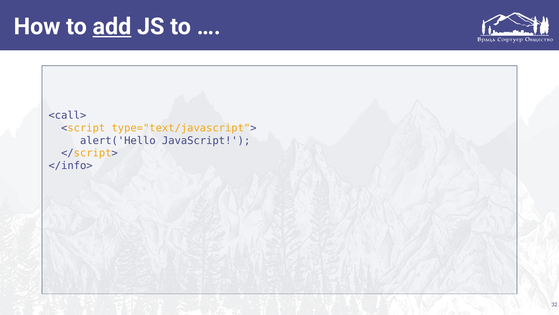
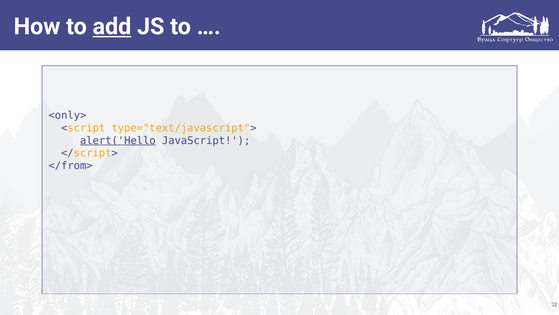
<call>: <call> -> <only>
alert('Hello underline: none -> present
</info>: </info> -> </from>
